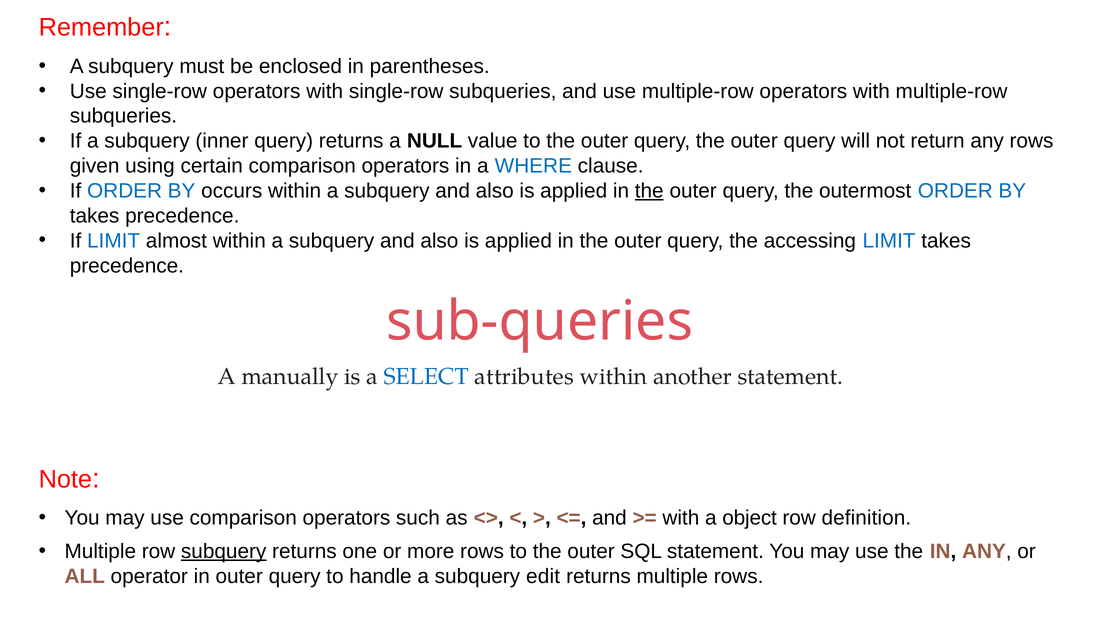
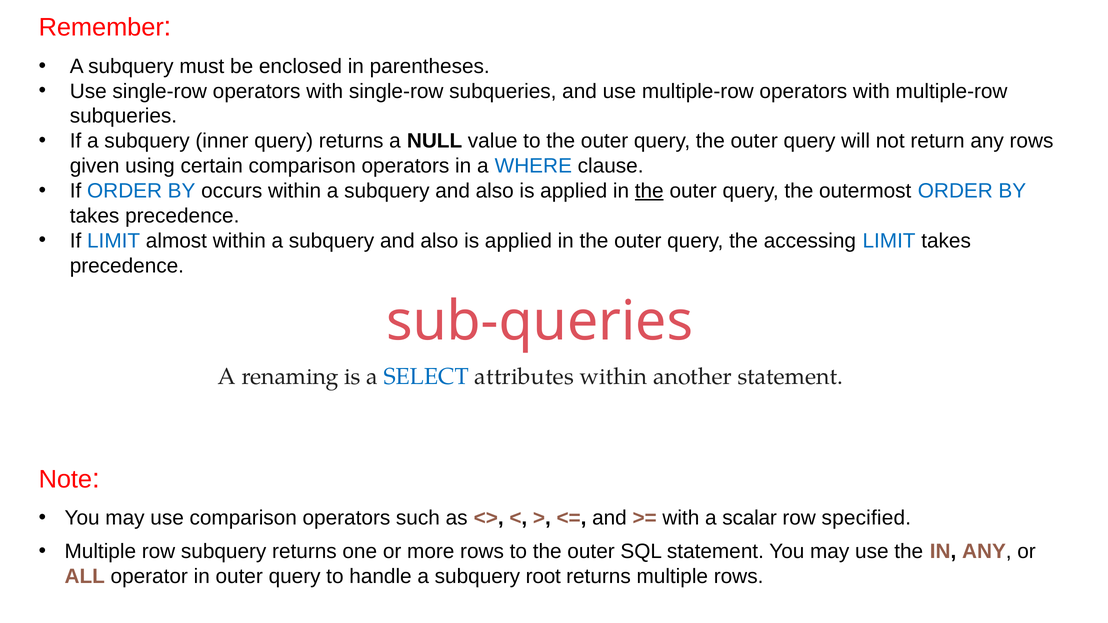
manually: manually -> renaming
object: object -> scalar
definition: definition -> specified
subquery at (224, 551) underline: present -> none
edit: edit -> root
